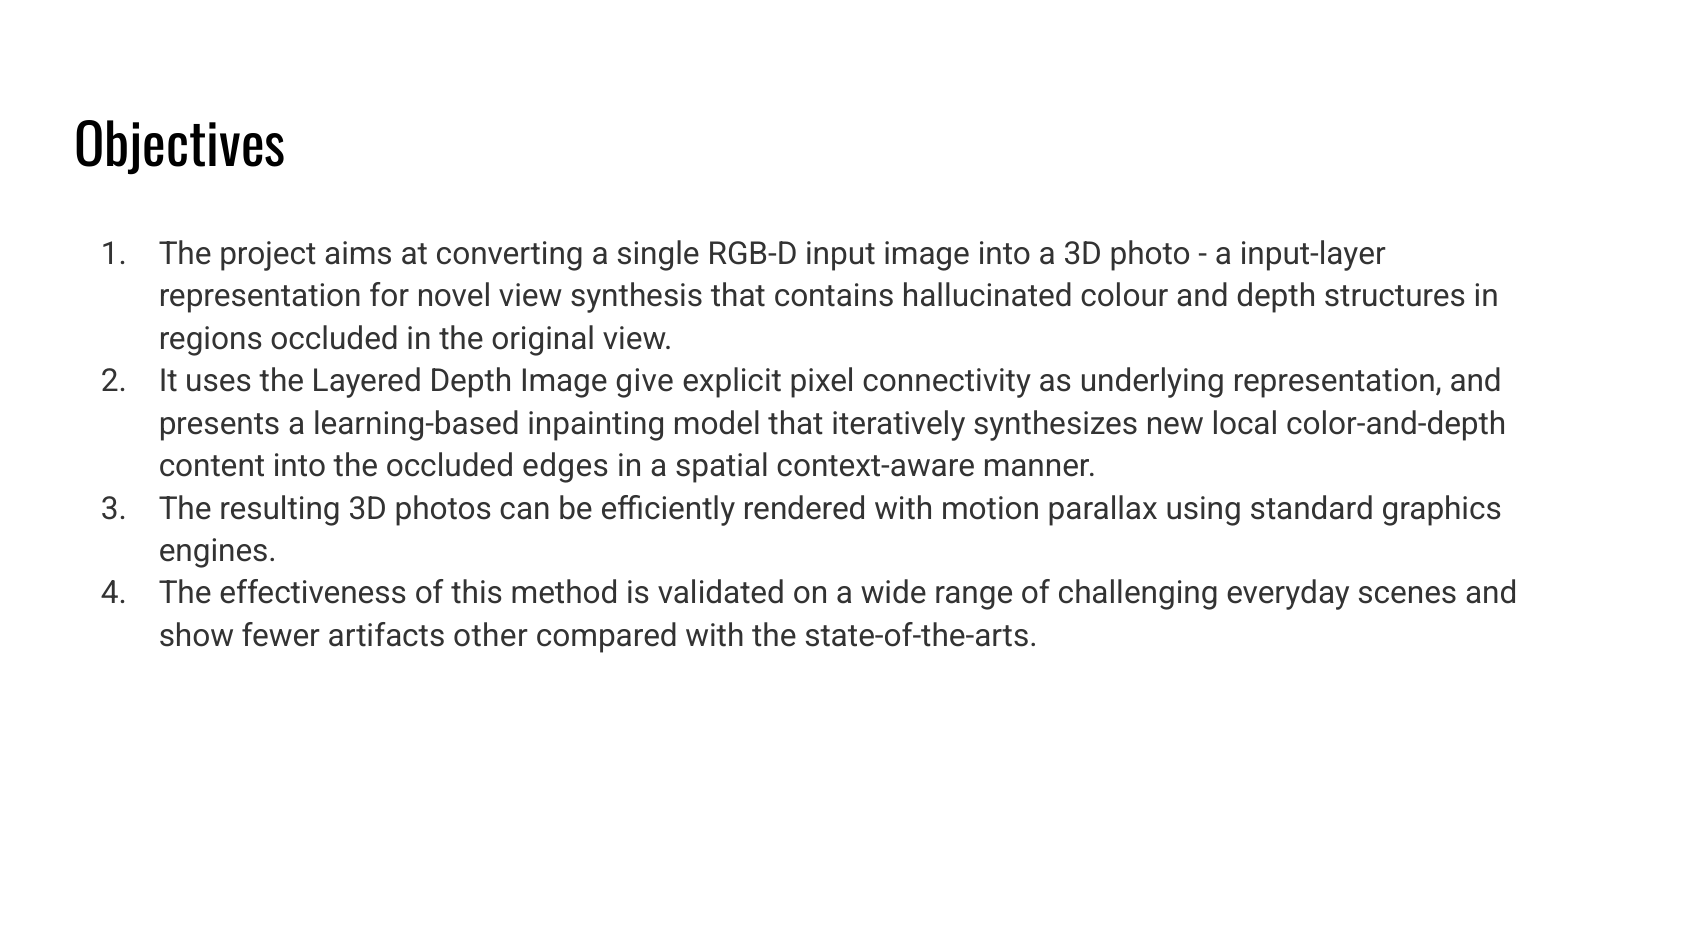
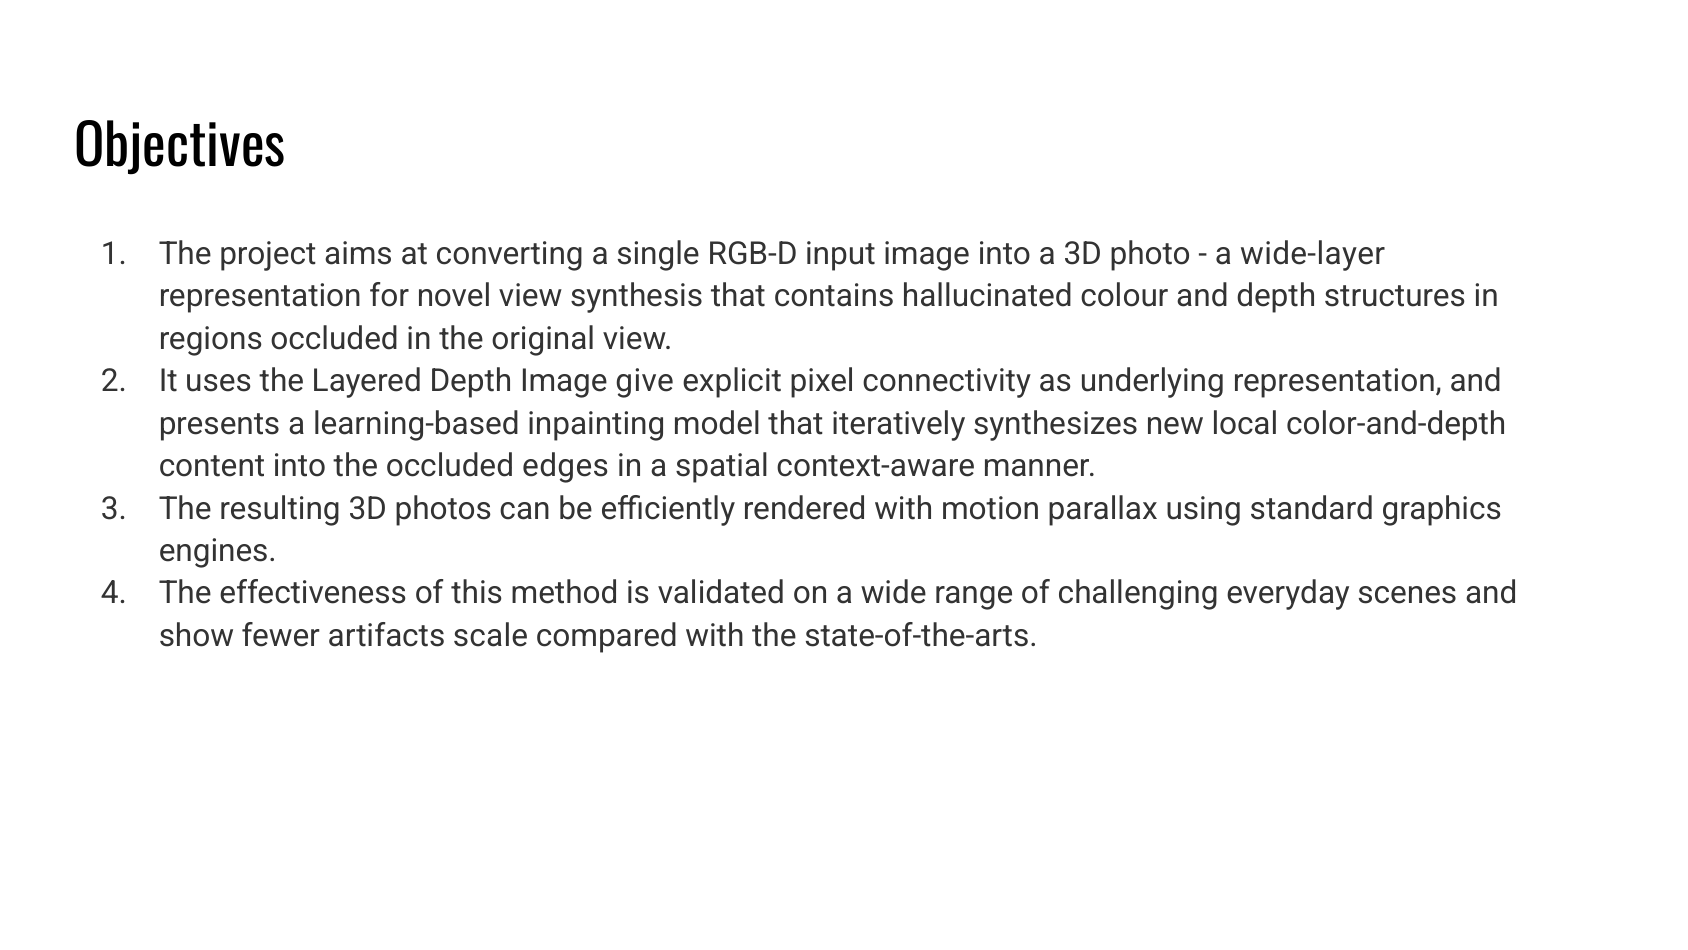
input-layer: input-layer -> wide-layer
other: other -> scale
